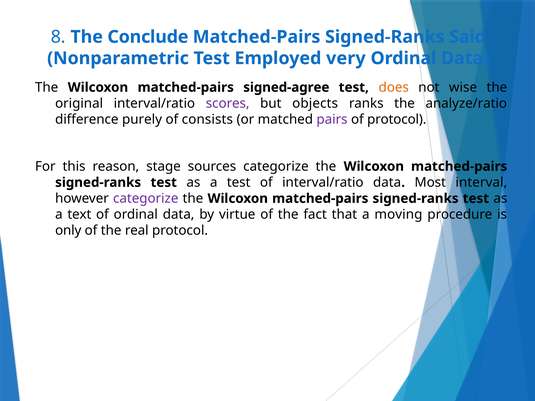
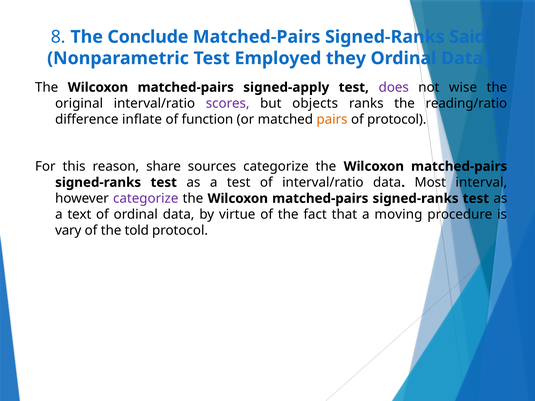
very: very -> they
signed-agree: signed-agree -> signed-apply
does colour: orange -> purple
analyze/ratio: analyze/ratio -> reading/ratio
purely: purely -> inflate
consists: consists -> function
pairs colour: purple -> orange
stage: stage -> share
only: only -> vary
real: real -> told
